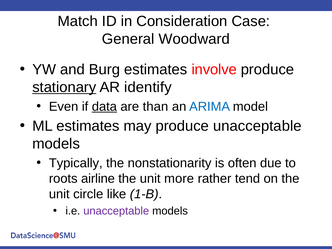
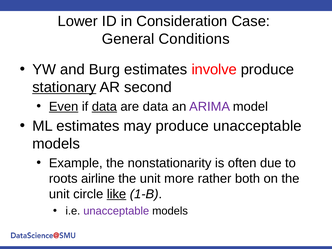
Match: Match -> Lower
Woodward: Woodward -> Conditions
identify: identify -> second
Even underline: none -> present
are than: than -> data
ARIMA colour: blue -> purple
Typically: Typically -> Example
tend: tend -> both
like underline: none -> present
